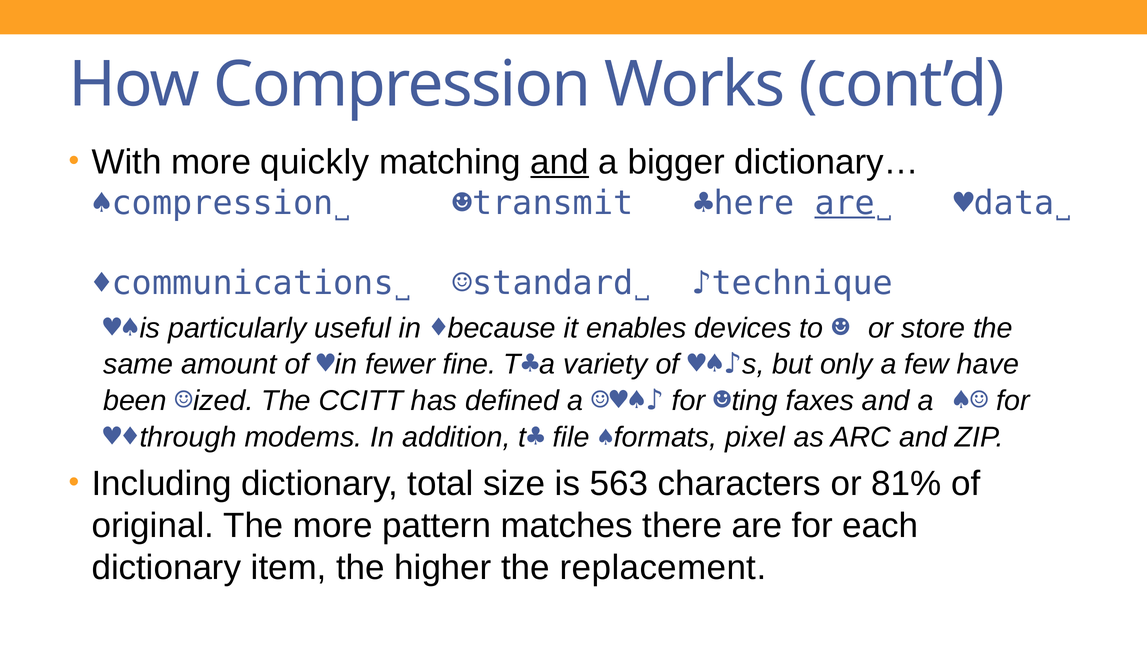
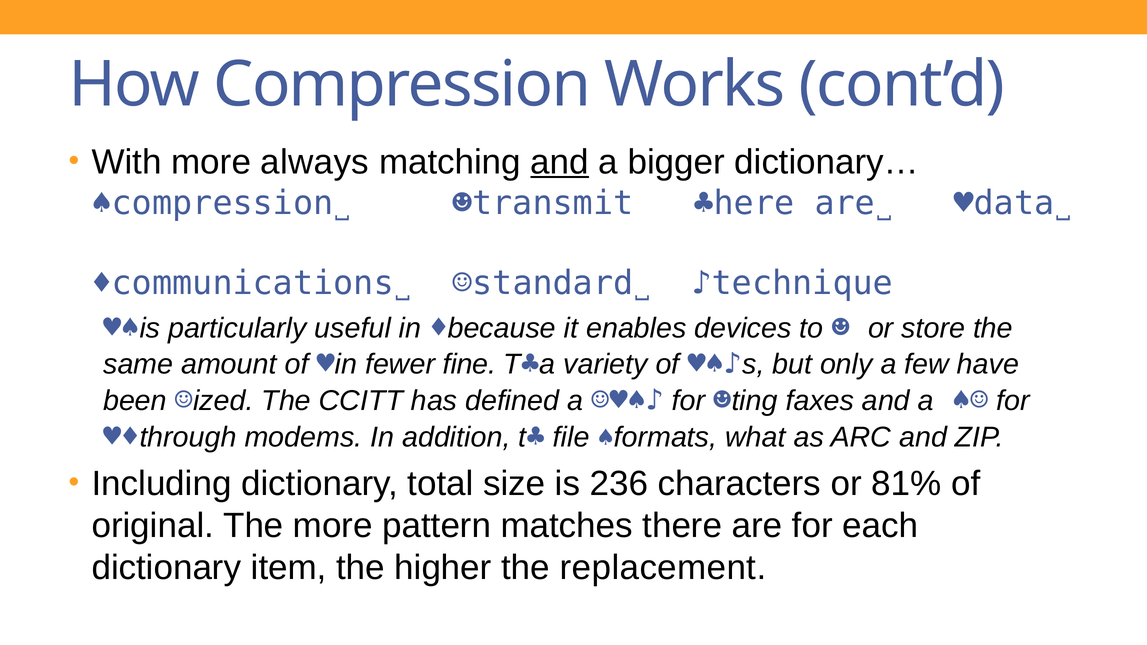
quickly: quickly -> always
are at (845, 203) underline: present -> none
pixel: pixel -> what
563: 563 -> 236
